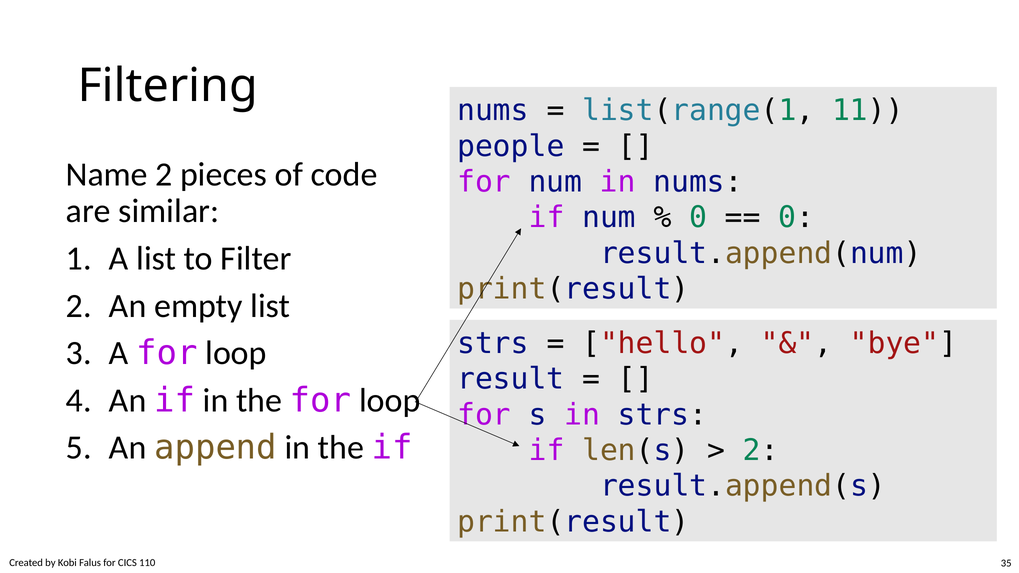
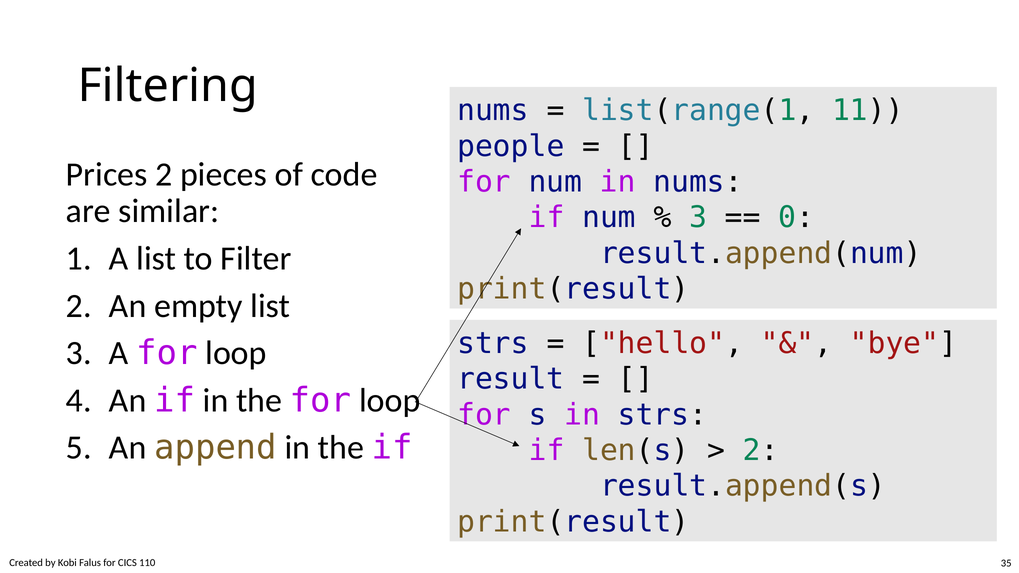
Name: Name -> Prices
0 at (698, 218): 0 -> 3
